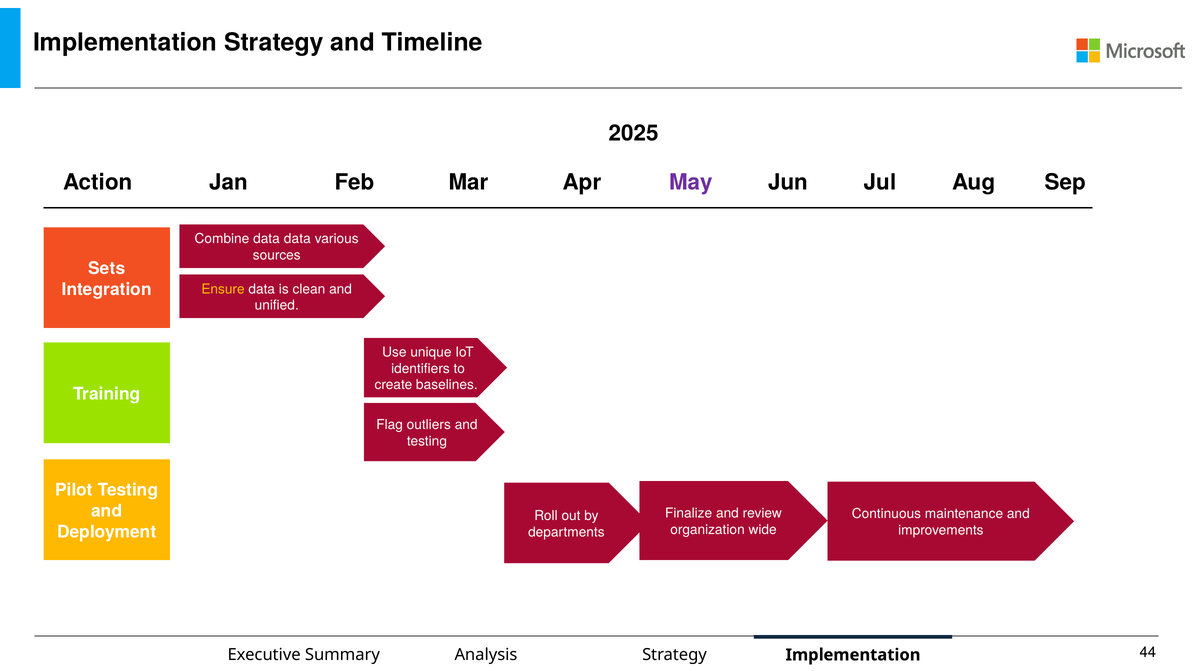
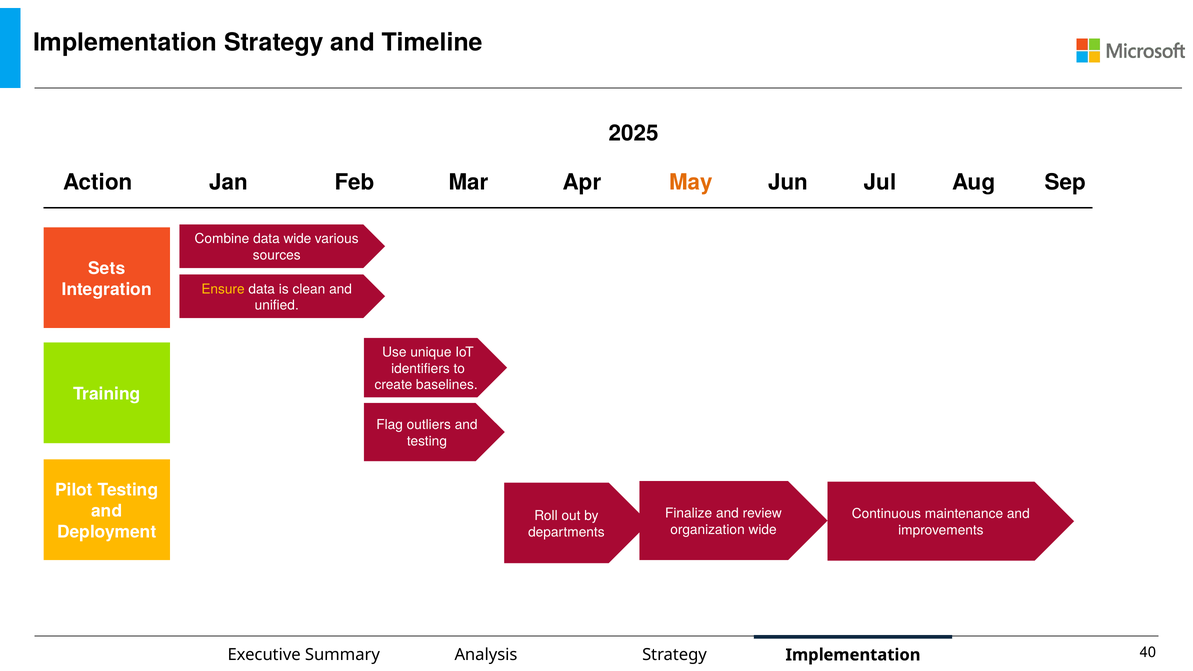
May colour: purple -> orange
data data: data -> wide
44: 44 -> 40
